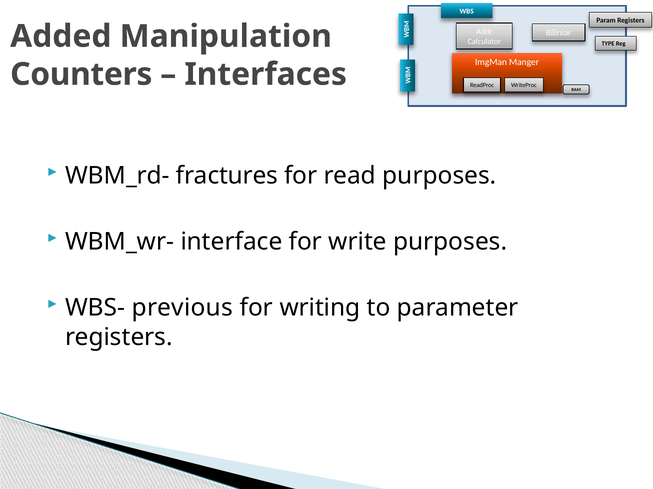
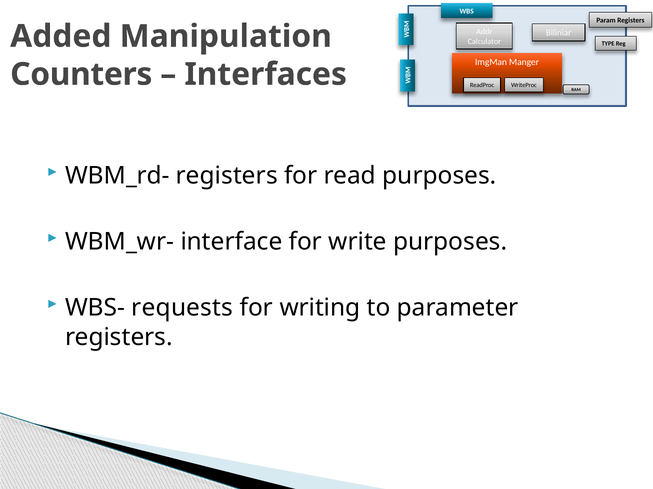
WBM_rd- fractures: fractures -> registers
previous: previous -> requests
